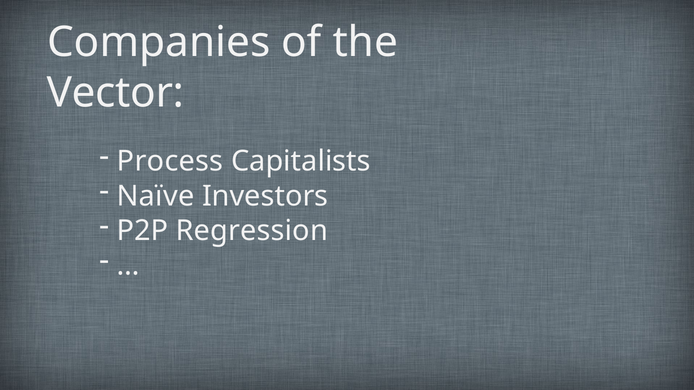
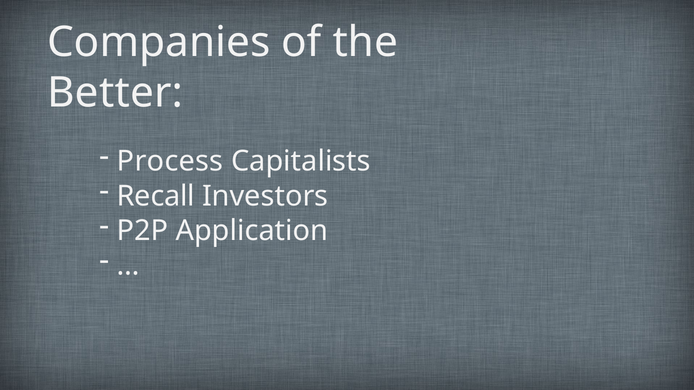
Vector: Vector -> Better
Naïve: Naïve -> Recall
Regression: Regression -> Application
